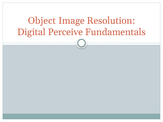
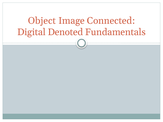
Resolution: Resolution -> Connected
Perceive: Perceive -> Denoted
